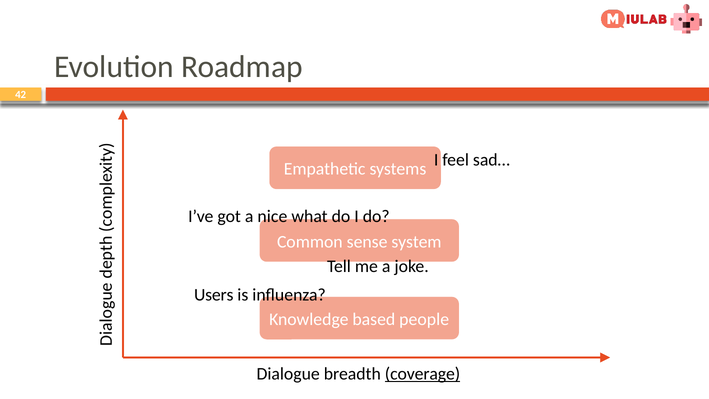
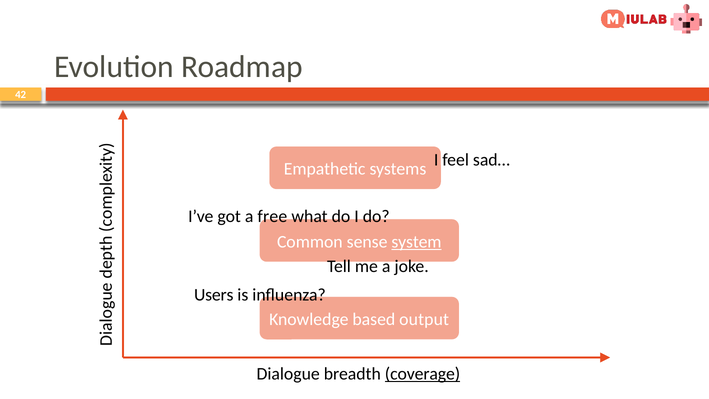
nice: nice -> free
system underline: none -> present
people: people -> output
